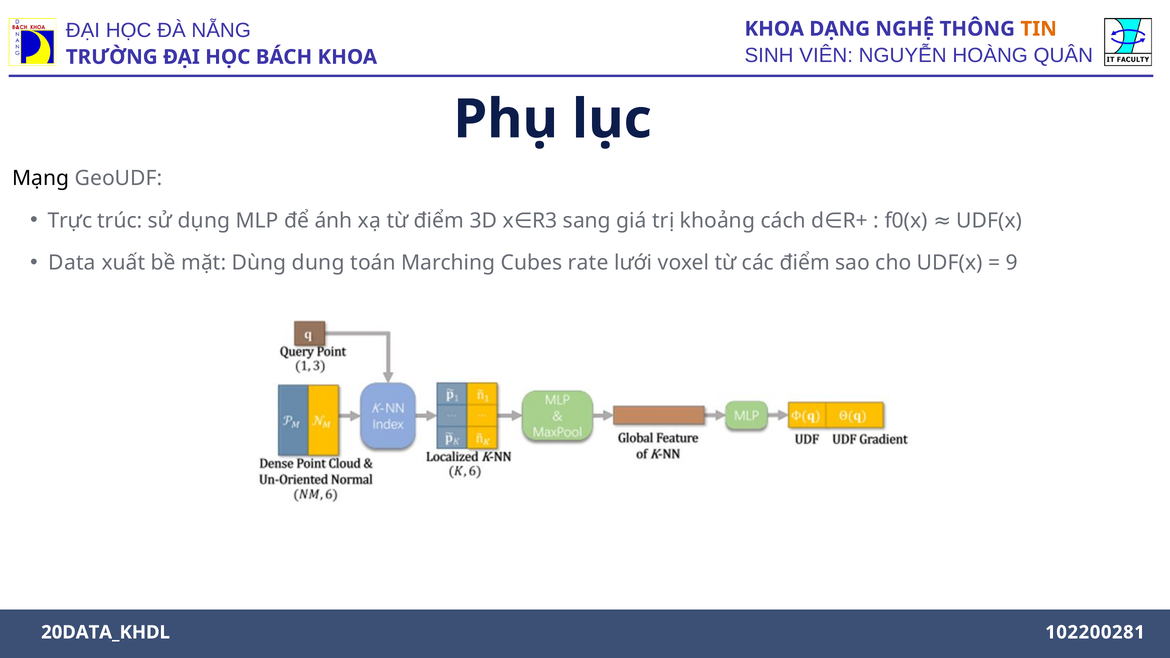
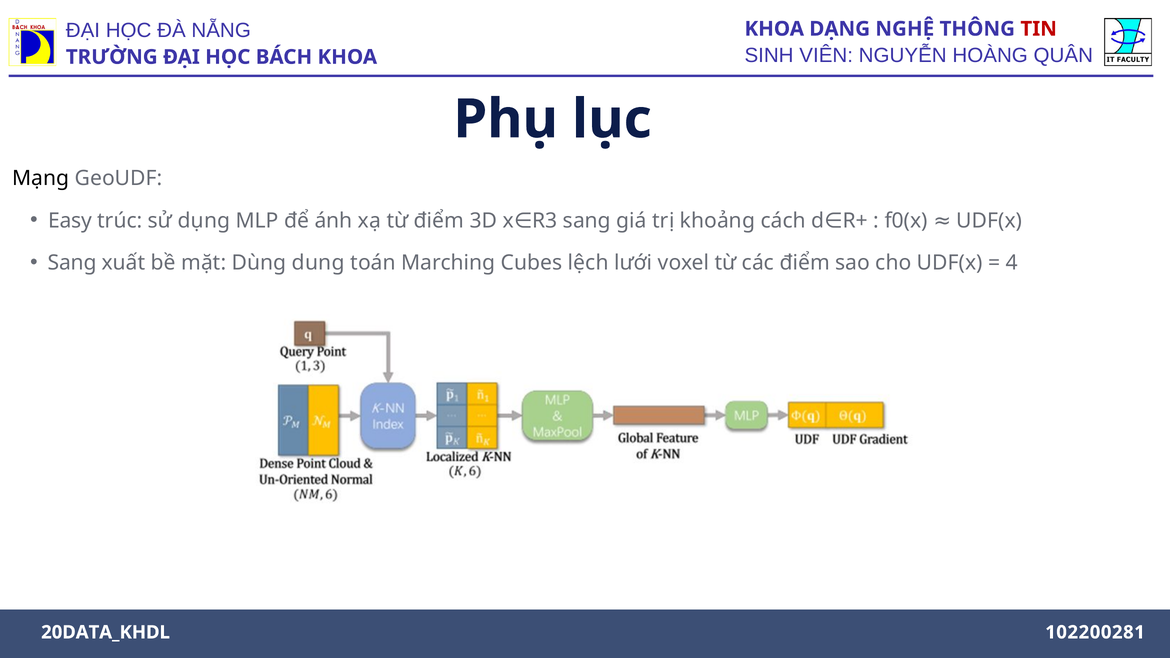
TIN colour: orange -> red
Trực: Trực -> Easy
Data at (72, 263): Data -> Sang
rate: rate -> lệch
9: 9 -> 4
